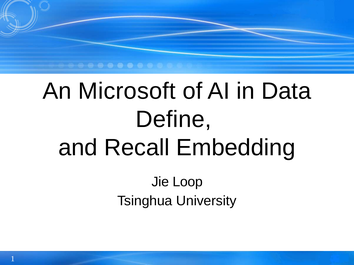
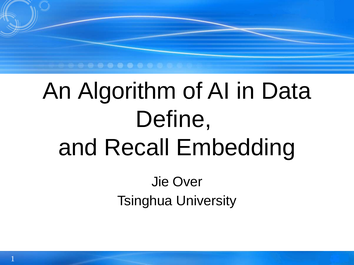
Microsoft: Microsoft -> Algorithm
Loop: Loop -> Over
